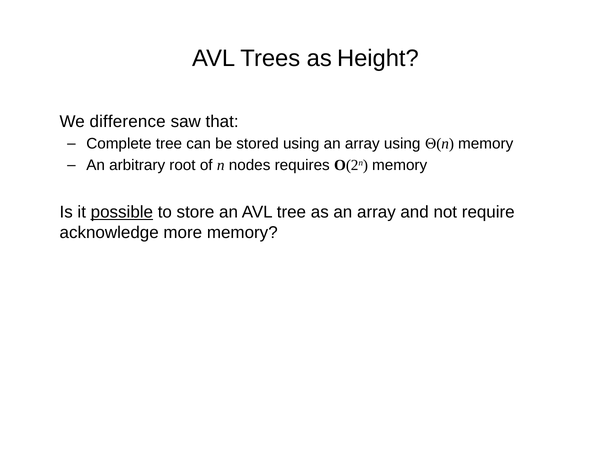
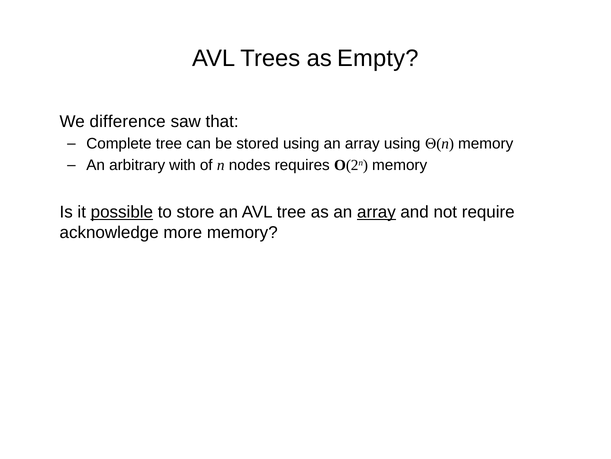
Height: Height -> Empty
root: root -> with
array at (376, 212) underline: none -> present
